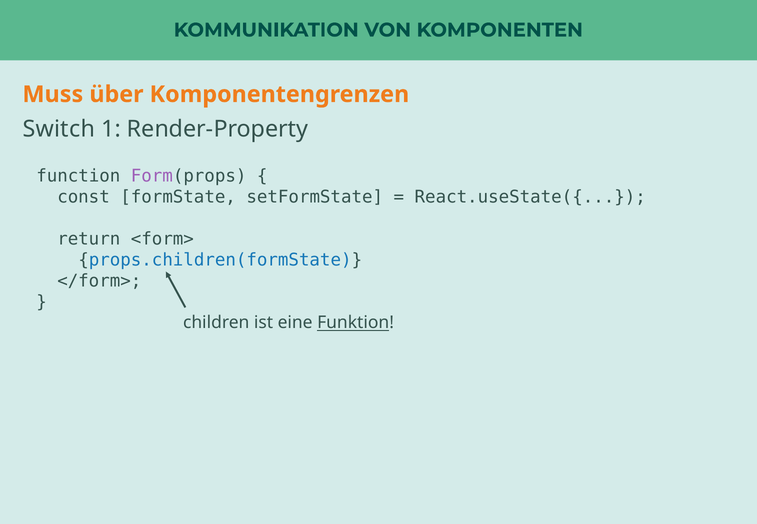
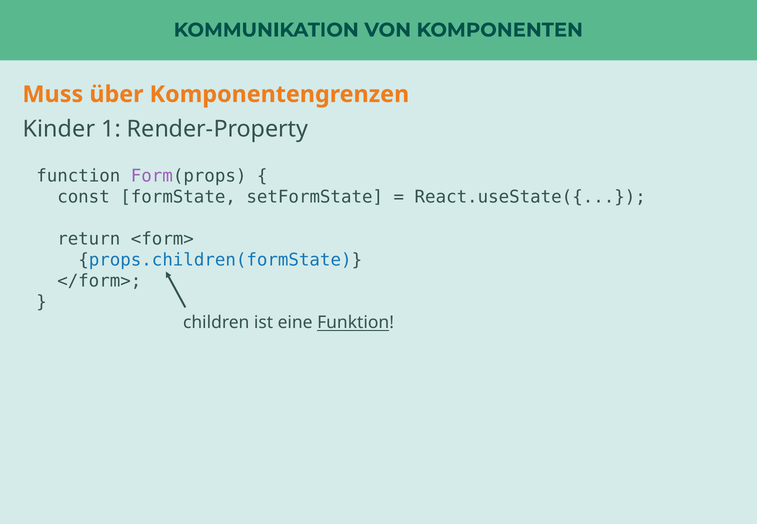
Switch: Switch -> Kinder
